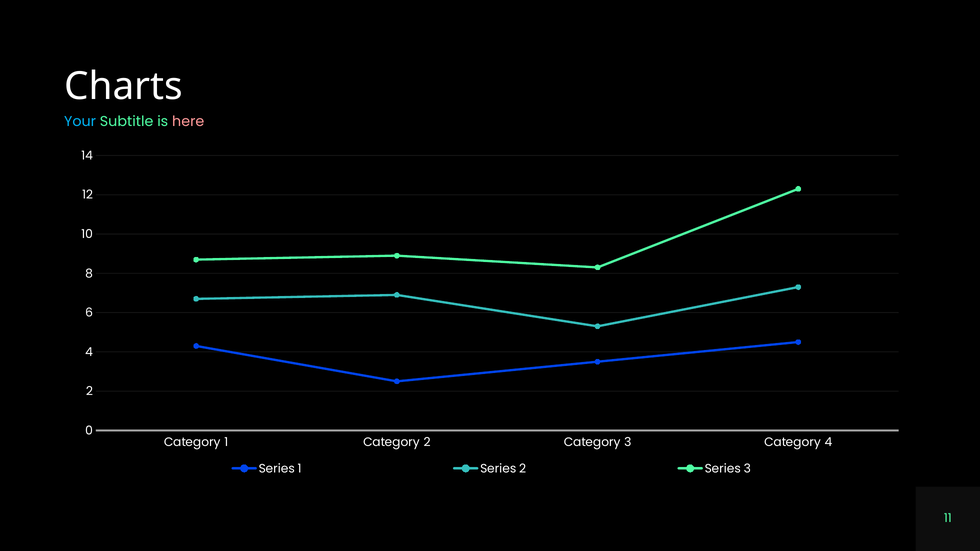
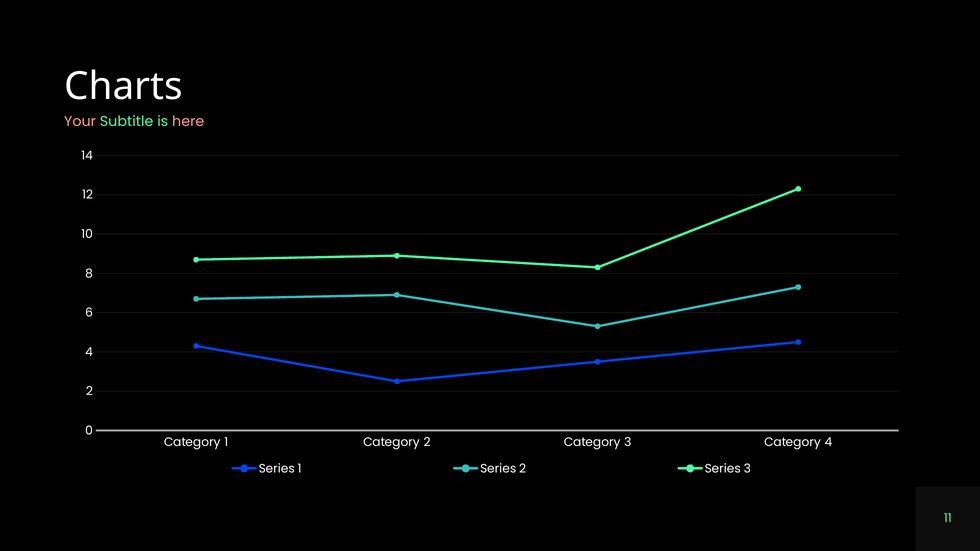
Your colour: light blue -> pink
